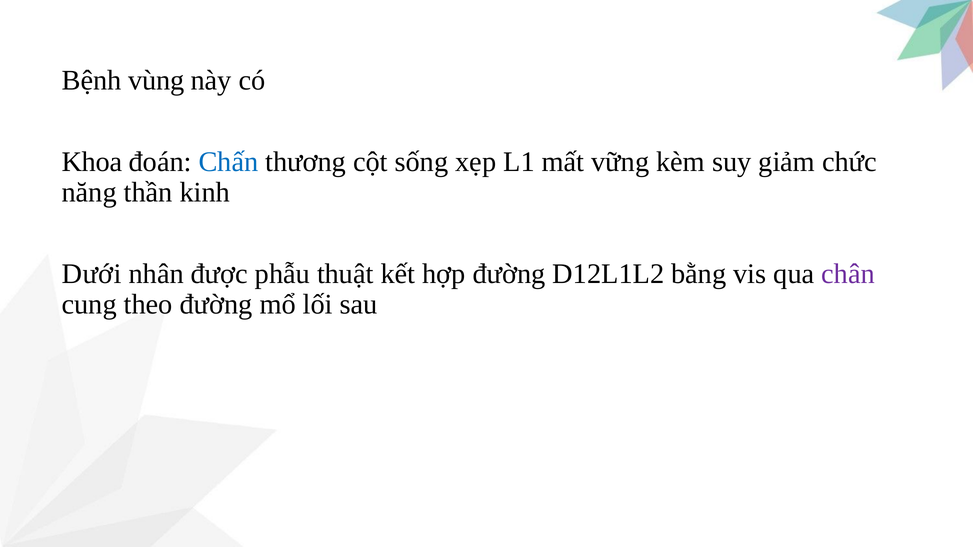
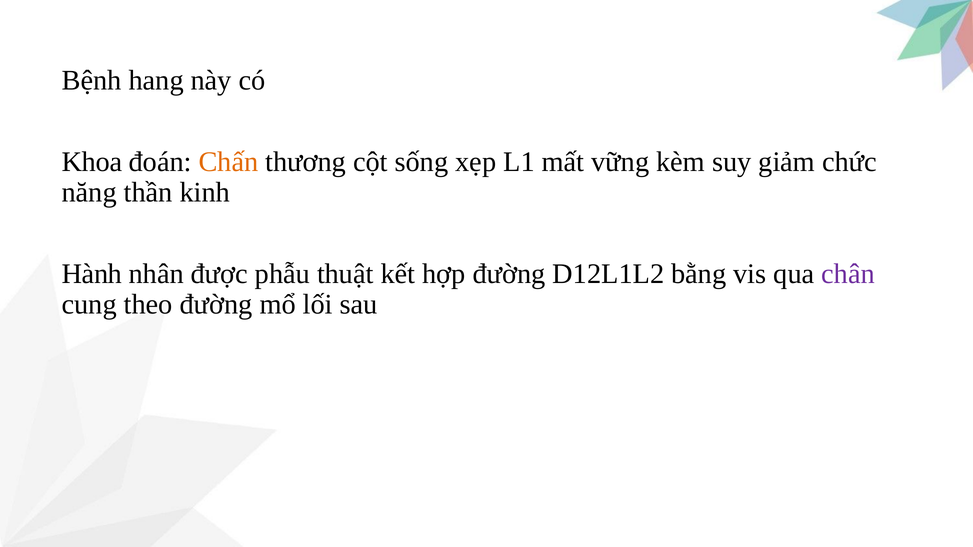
vùng: vùng -> hang
Chấn colour: blue -> orange
Dưới: Dưới -> Hành
